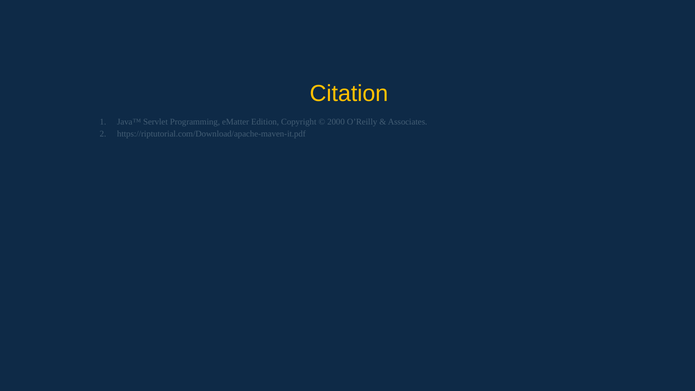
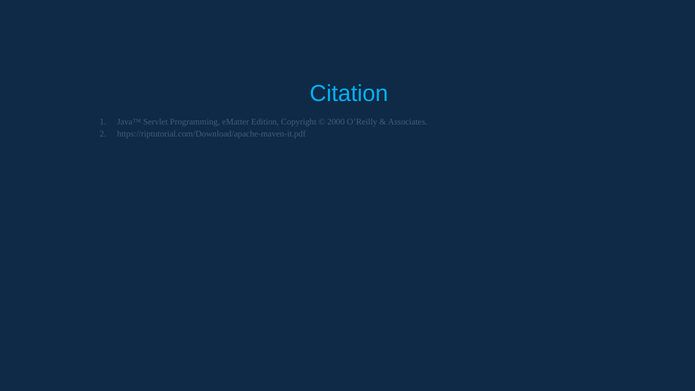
Citation colour: yellow -> light blue
